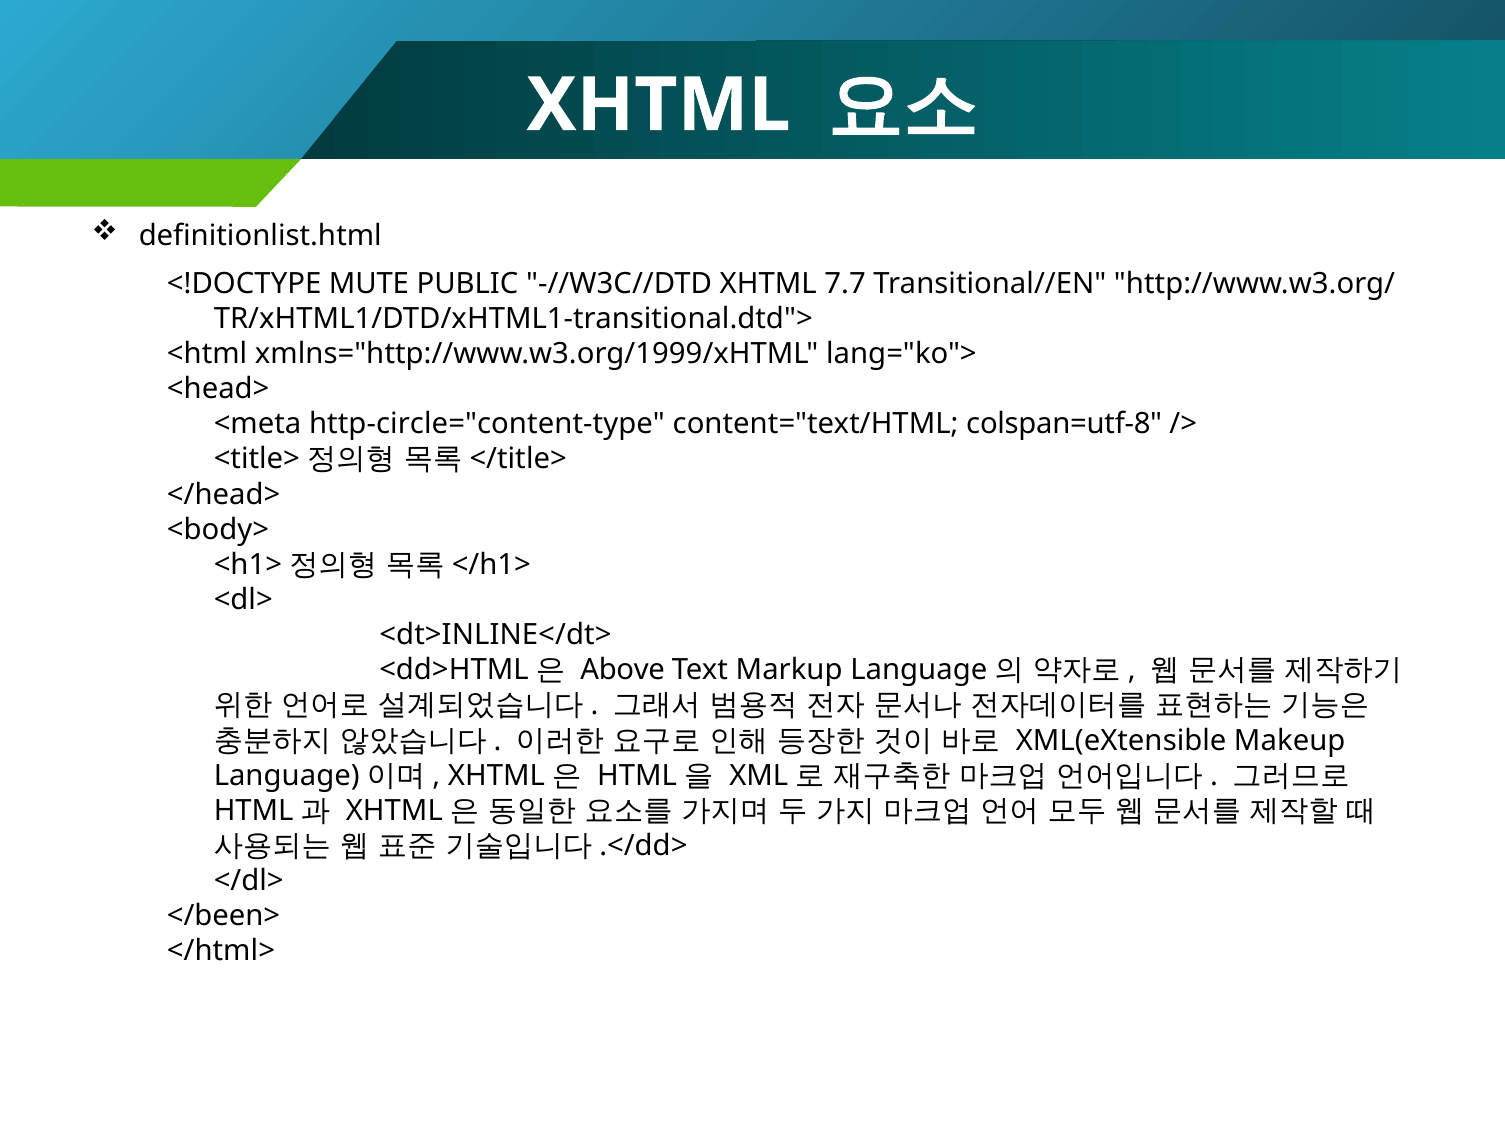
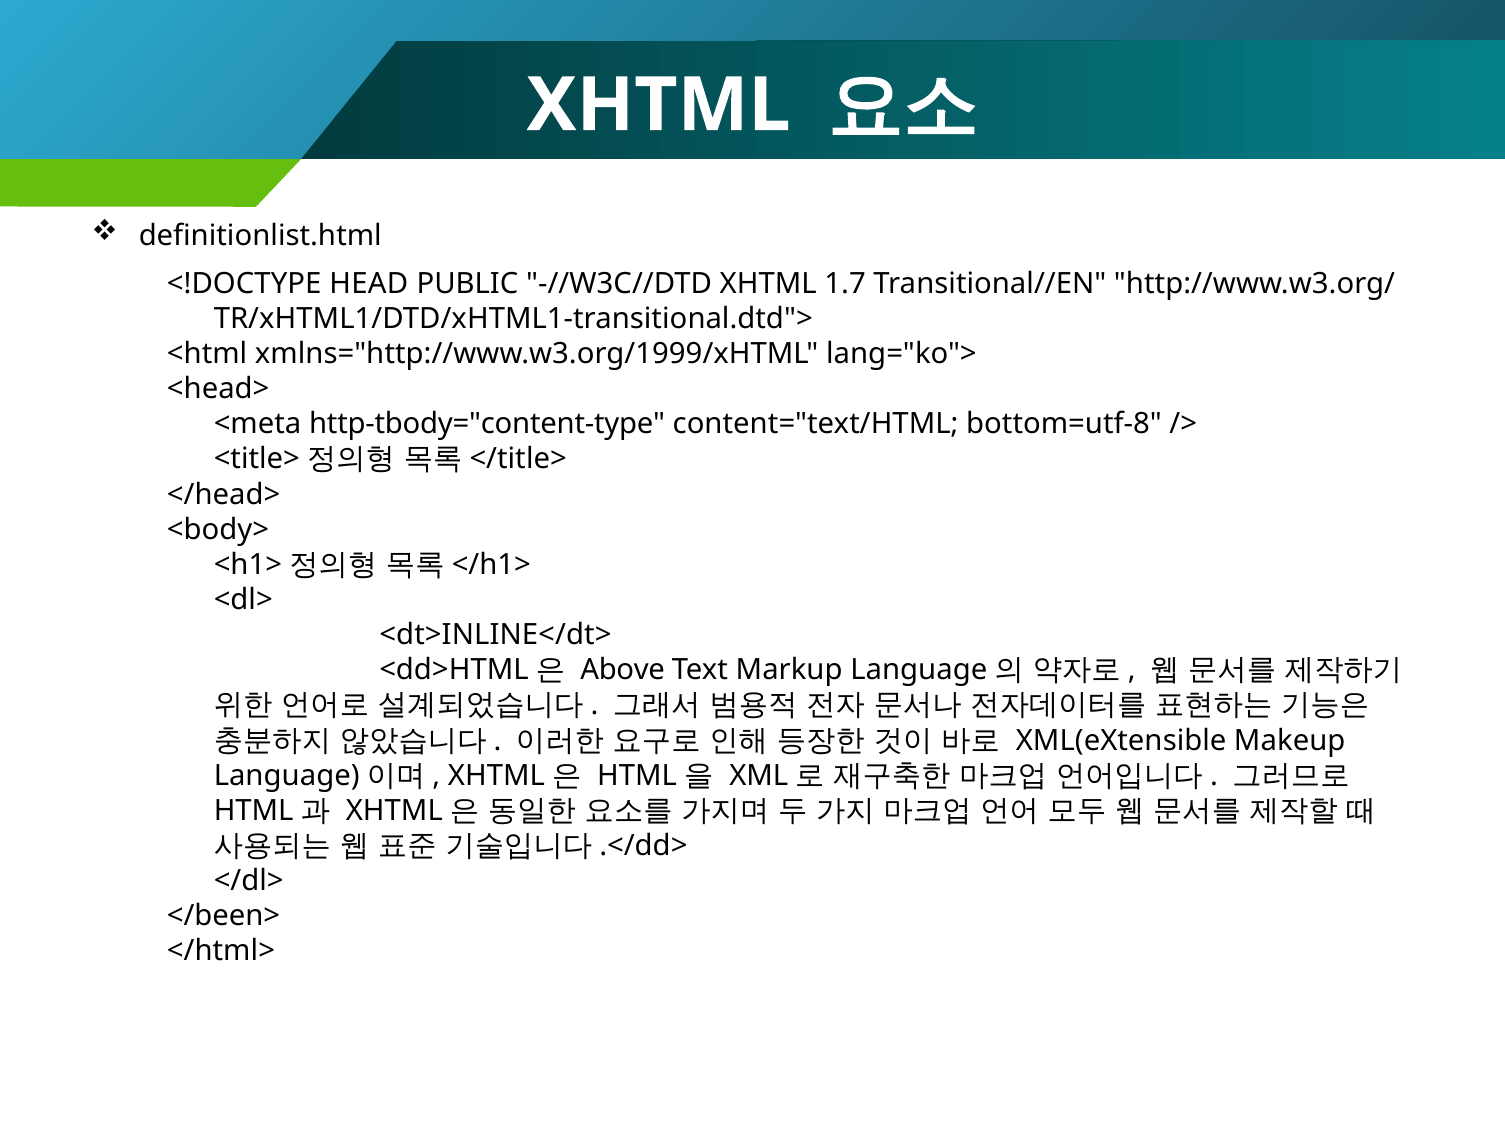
MUTE: MUTE -> HEAD
7.7: 7.7 -> 1.7
http-circle="content-type: http-circle="content-type -> http-tbody="content-type
colspan=utf-8: colspan=utf-8 -> bottom=utf-8
